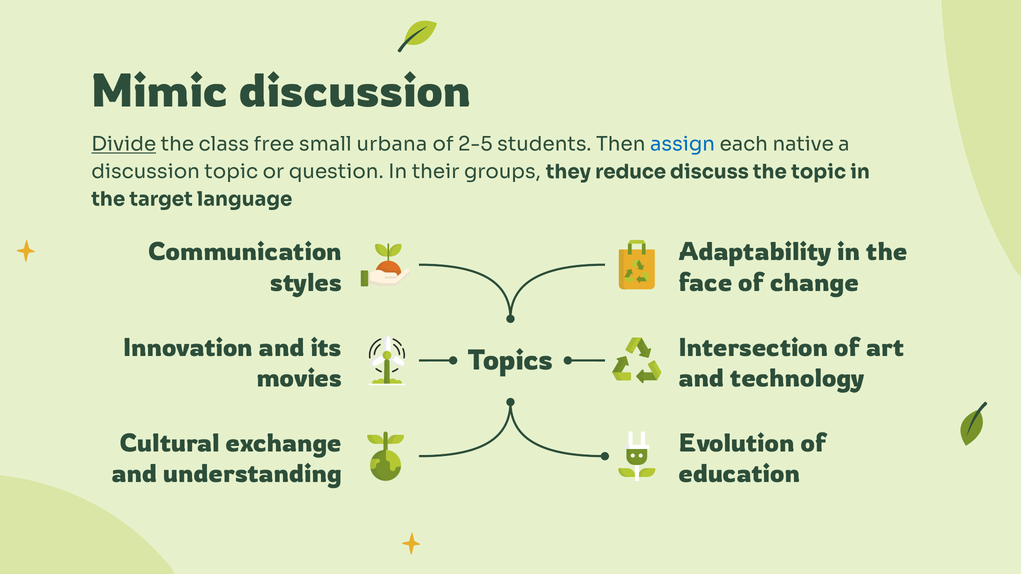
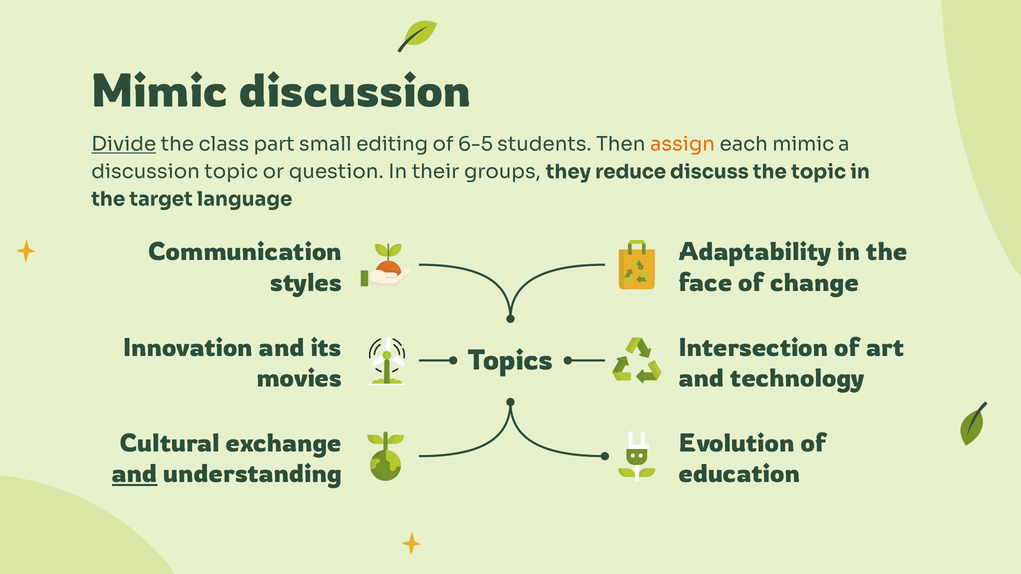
free: free -> part
urbana: urbana -> editing
2-5: 2-5 -> 6-5
assign colour: blue -> orange
each native: native -> mimic
and at (135, 474) underline: none -> present
